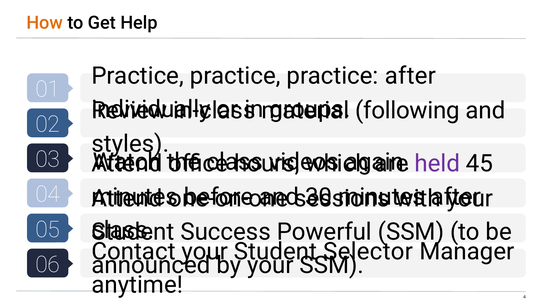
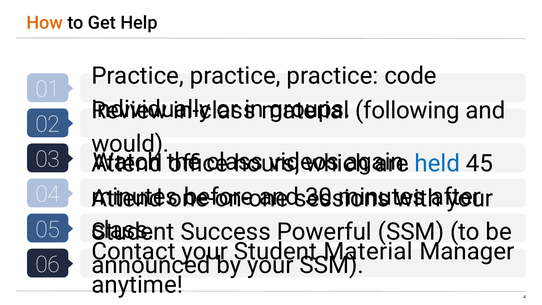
practice after: after -> code
styles: styles -> would
held colour: purple -> blue
Selector at (368, 252): Selector -> Material
